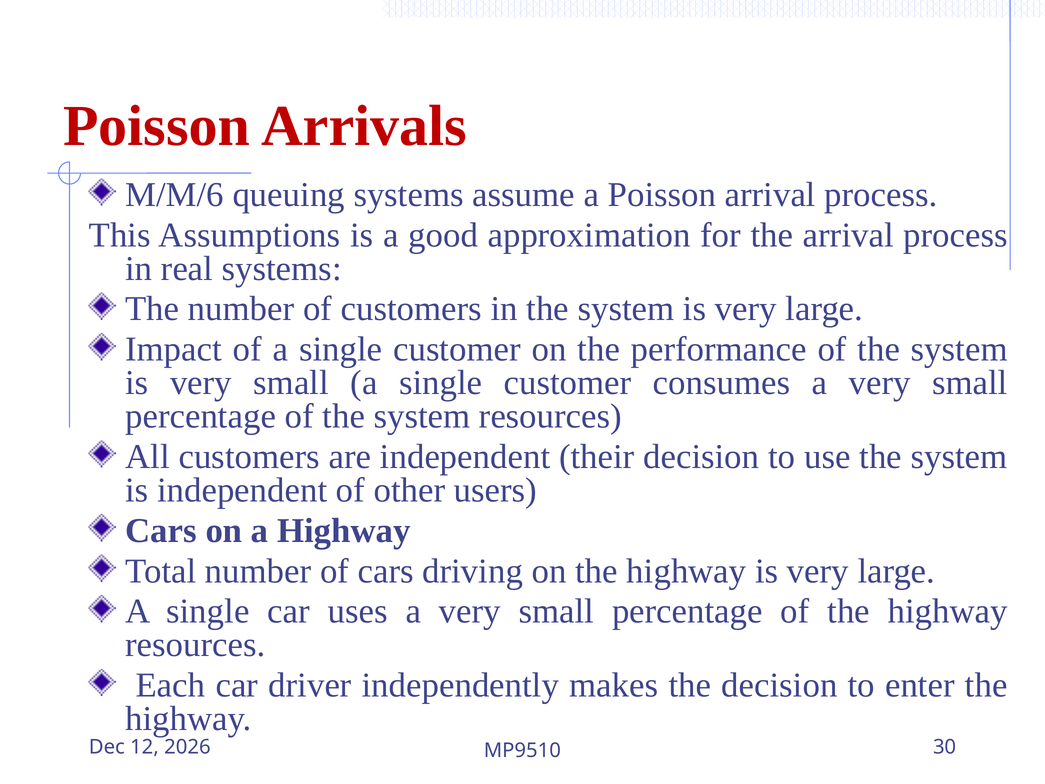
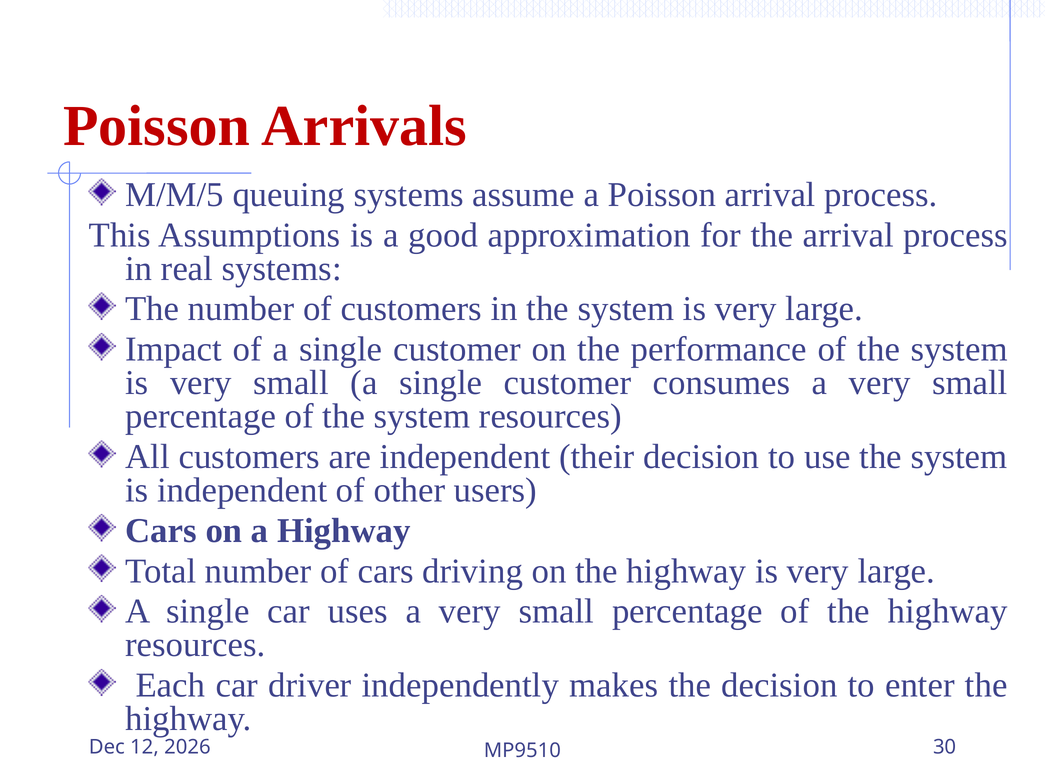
M/M/6: M/M/6 -> M/M/5
